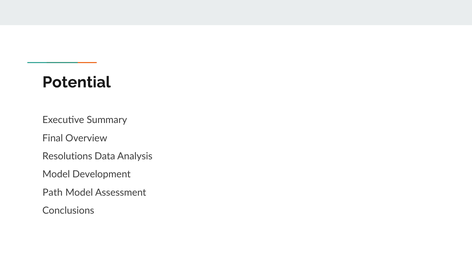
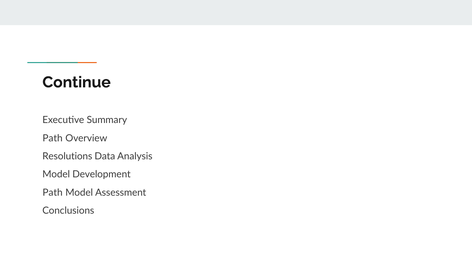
Potential: Potential -> Continue
Final at (53, 138): Final -> Path
